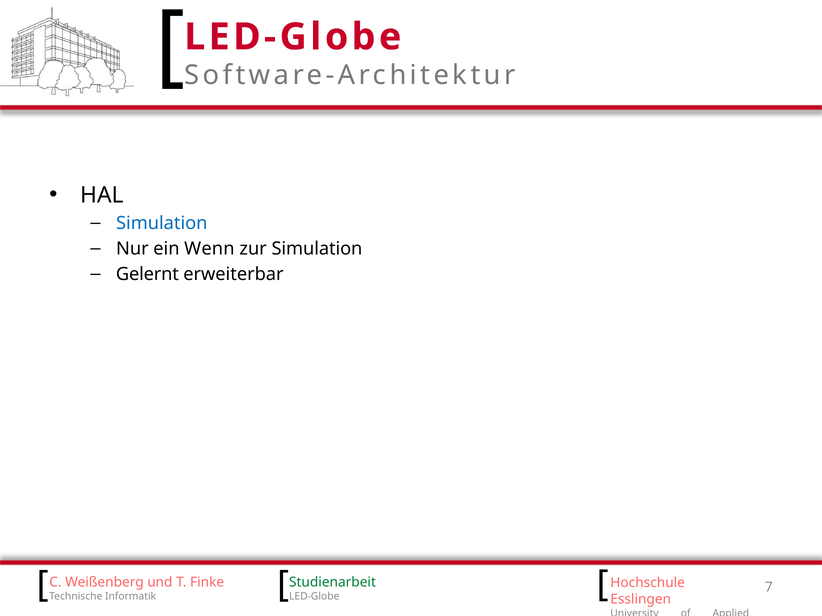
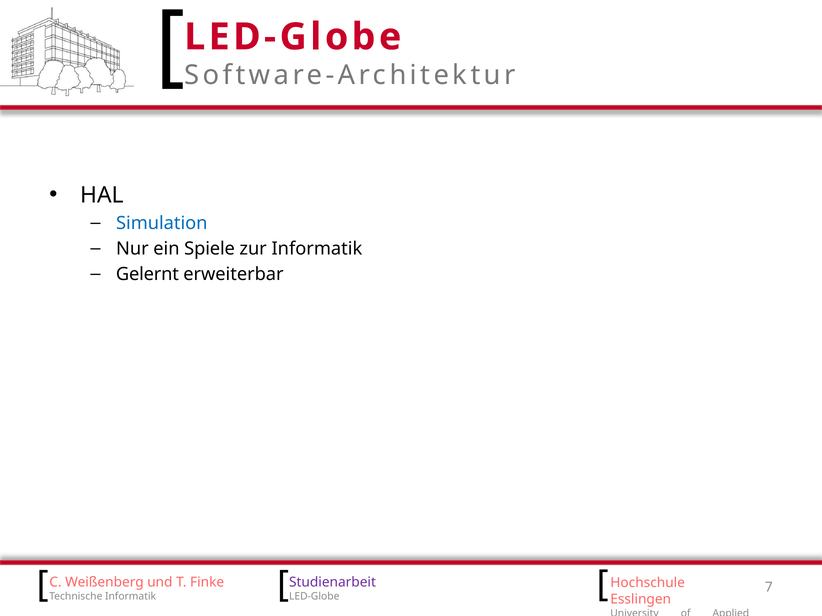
Wenn: Wenn -> Spiele
zur Simulation: Simulation -> Informatik
Studienarbeit colour: green -> purple
